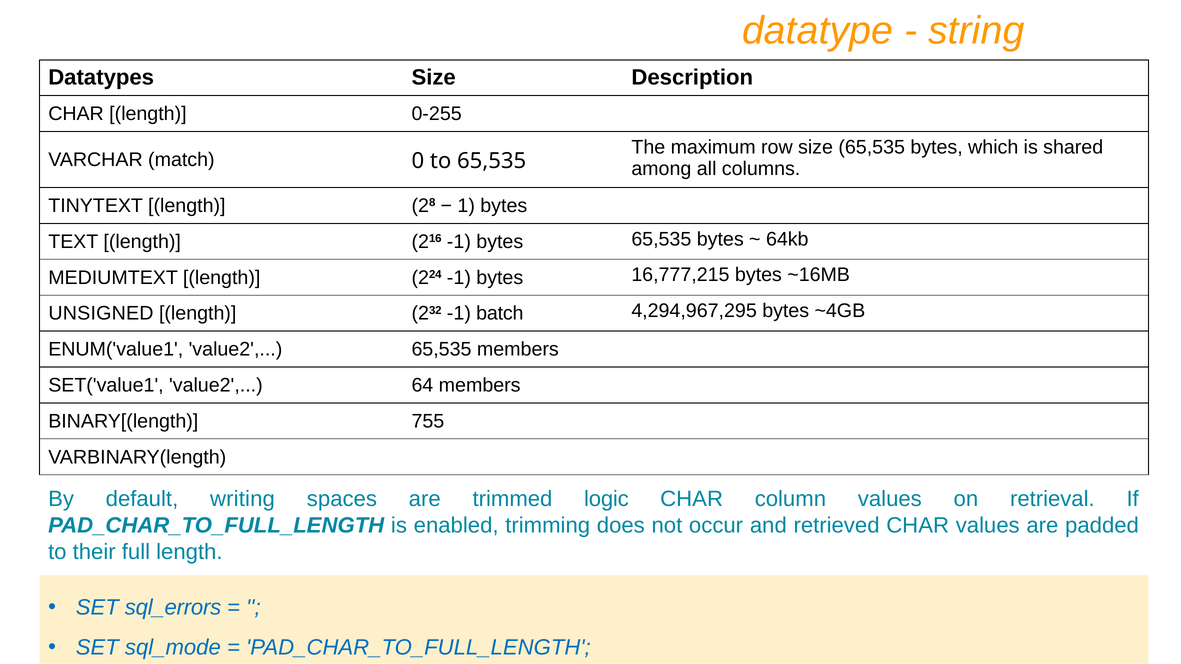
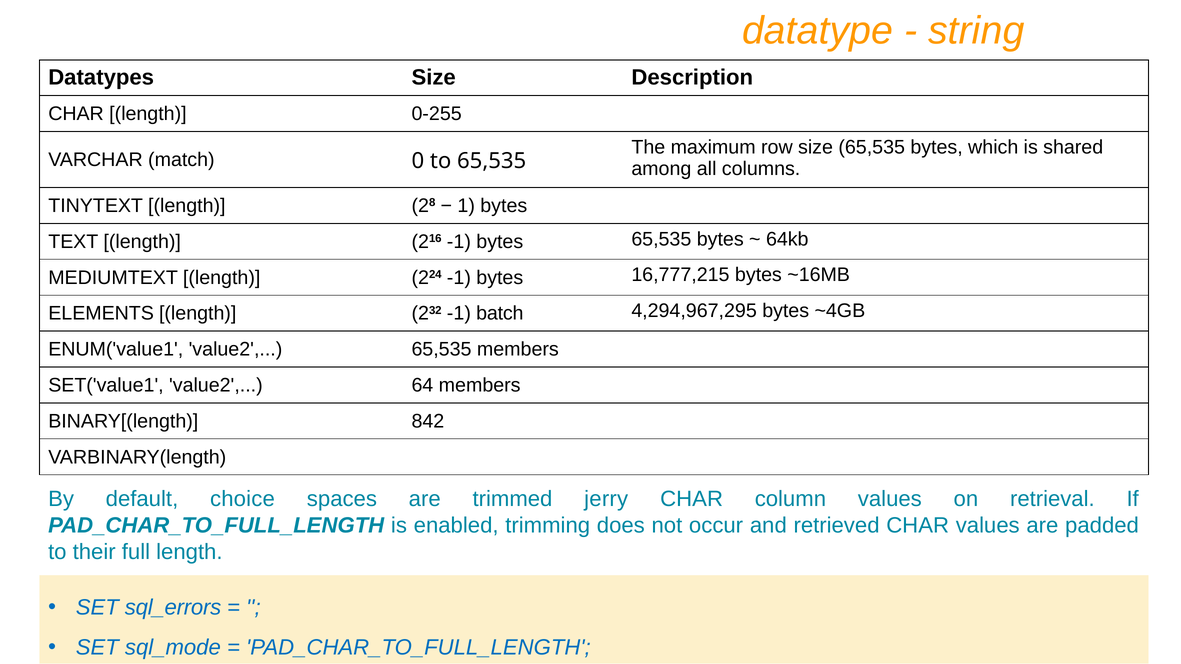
UNSIGNED: UNSIGNED -> ELEMENTS
755: 755 -> 842
writing: writing -> choice
logic: logic -> jerry
